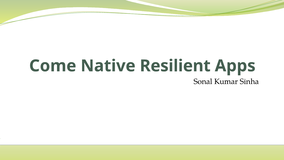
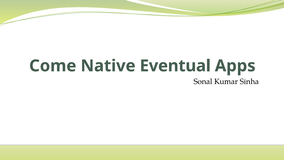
Resilient: Resilient -> Eventual
